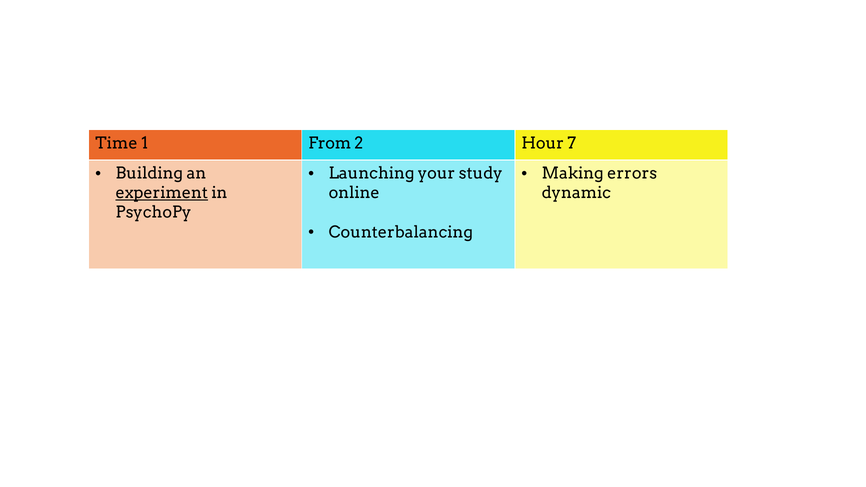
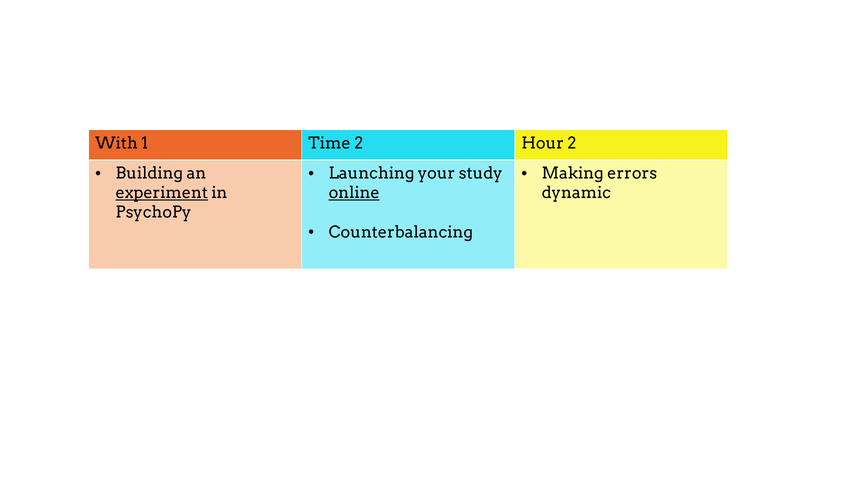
Time: Time -> With
From: From -> Time
Hour 7: 7 -> 2
online underline: none -> present
